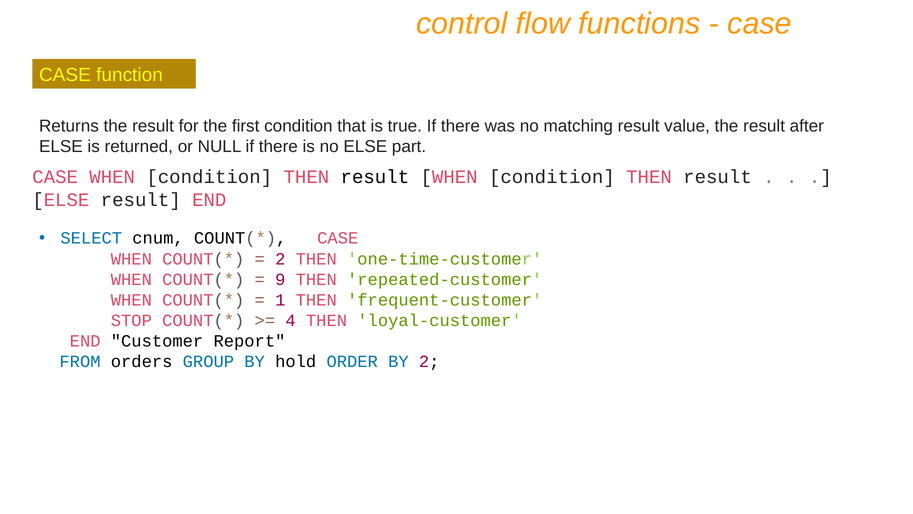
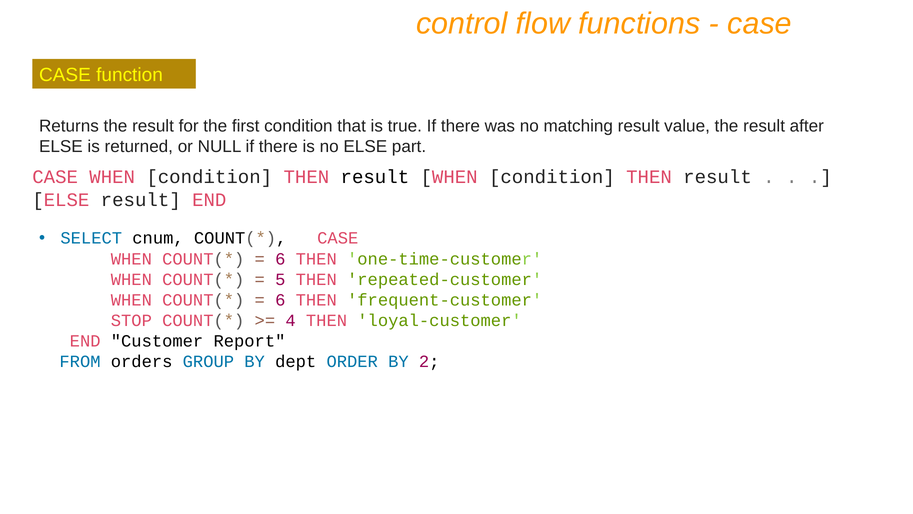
2 at (280, 259): 2 -> 6
9: 9 -> 5
1 at (280, 300): 1 -> 6
hold: hold -> dept
